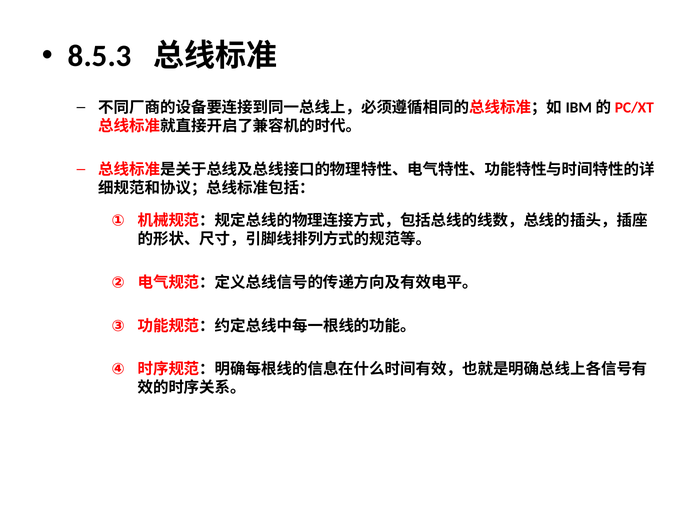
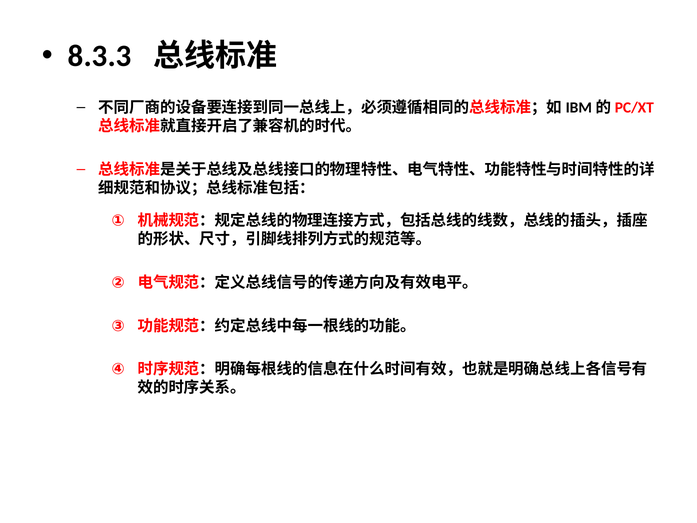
8.5.3: 8.5.3 -> 8.3.3
